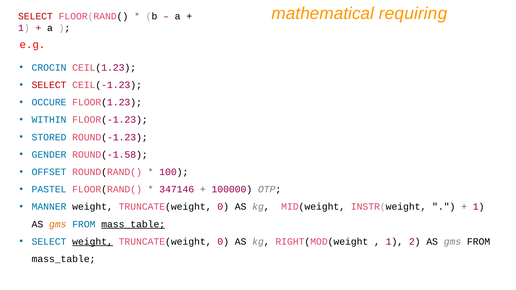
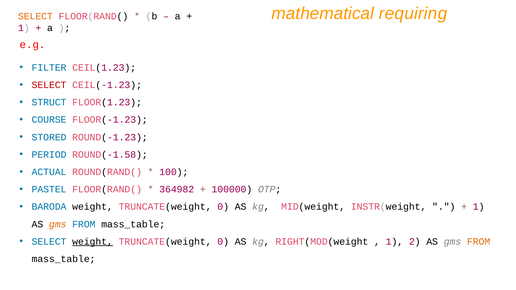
SELECT at (35, 16) colour: red -> orange
CROCIN: CROCIN -> FILTER
OCCURE: OCCURE -> STRUCT
WITHIN: WITHIN -> COURSE
GENDER: GENDER -> PERIOD
OFFSET: OFFSET -> ACTUAL
347146: 347146 -> 364982
MANNER: MANNER -> BARODA
mass_table at (133, 224) underline: present -> none
FROM at (479, 242) colour: black -> orange
